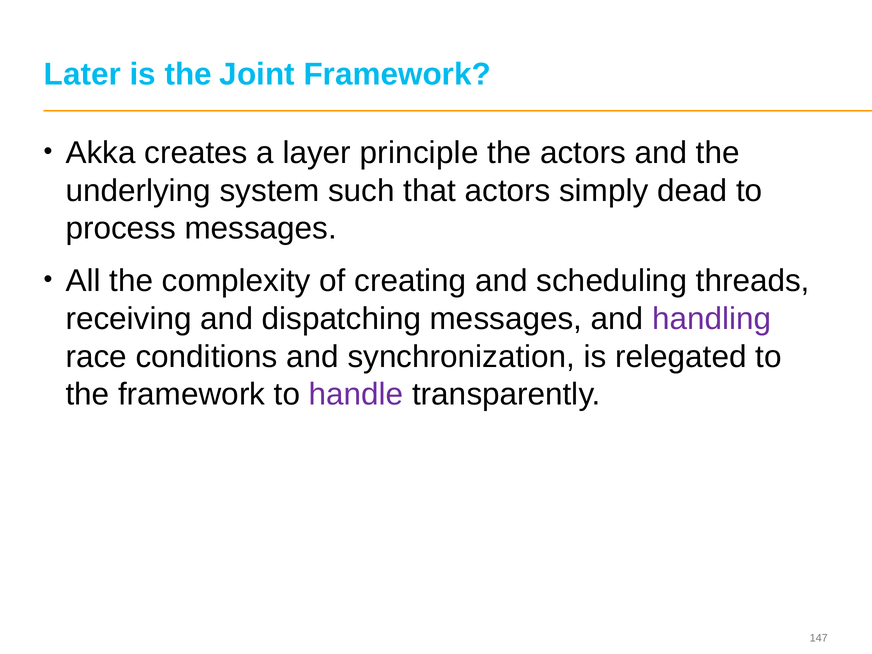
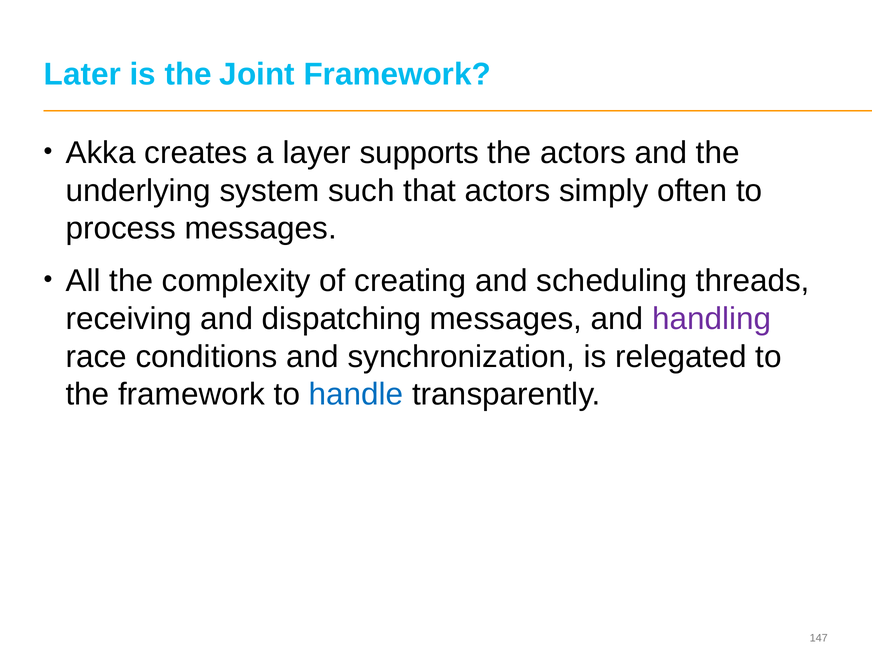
principle: principle -> supports
dead: dead -> often
handle colour: purple -> blue
